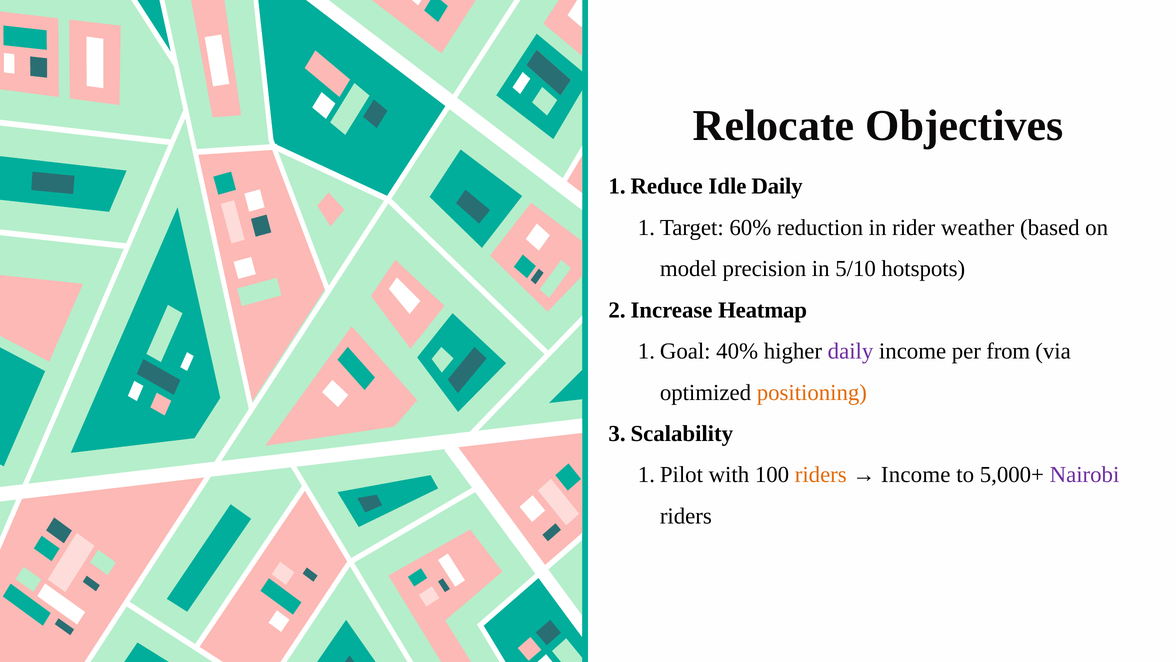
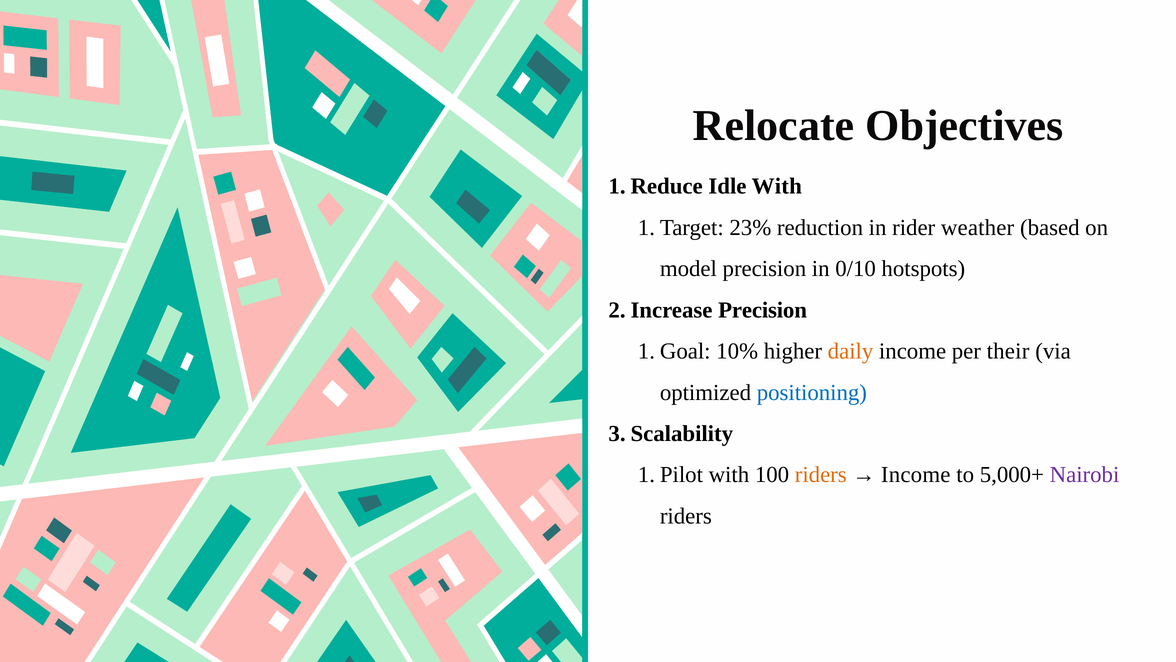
Idle Daily: Daily -> With
60%: 60% -> 23%
5/10: 5/10 -> 0/10
Heatmap at (763, 310): Heatmap -> Precision
40%: 40% -> 10%
daily at (851, 351) colour: purple -> orange
from: from -> their
positioning colour: orange -> blue
